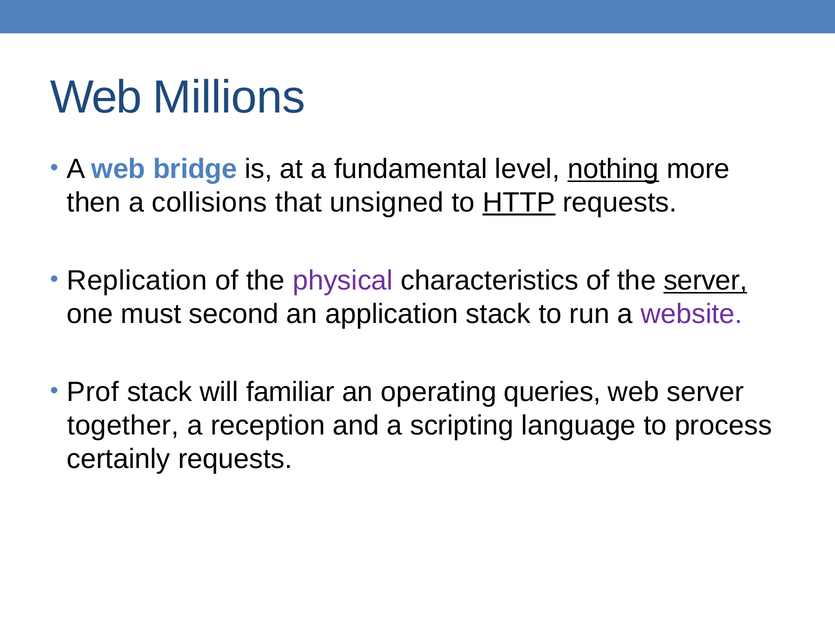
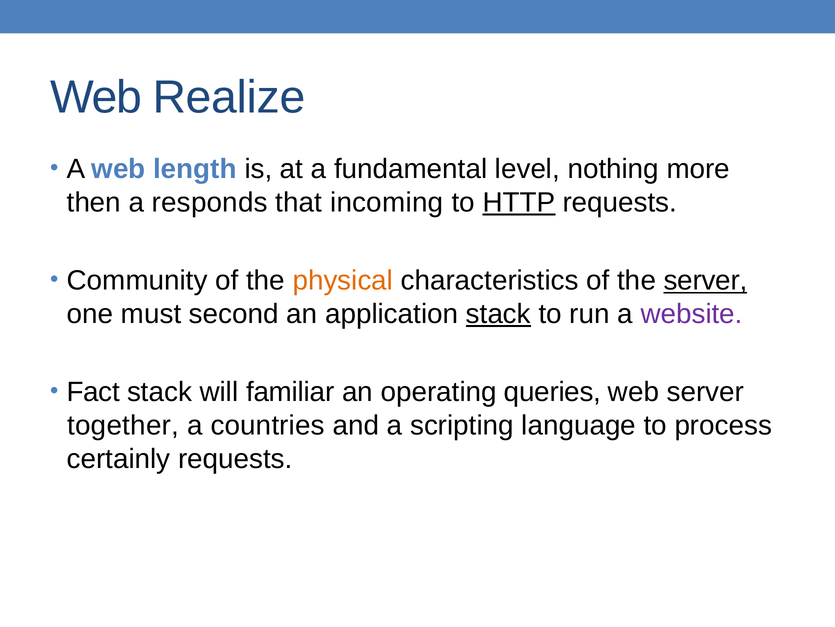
Millions: Millions -> Realize
bridge: bridge -> length
nothing underline: present -> none
collisions: collisions -> responds
unsigned: unsigned -> incoming
Replication: Replication -> Community
physical colour: purple -> orange
stack at (498, 314) underline: none -> present
Prof: Prof -> Fact
reception: reception -> countries
